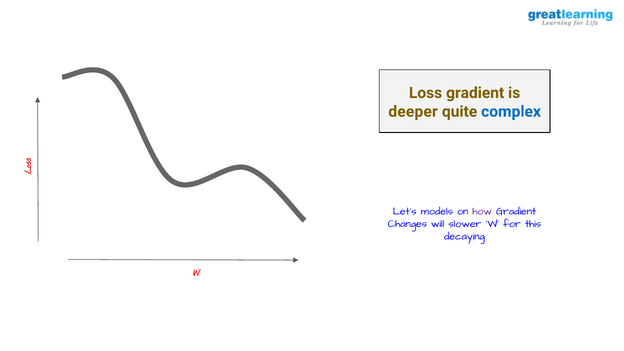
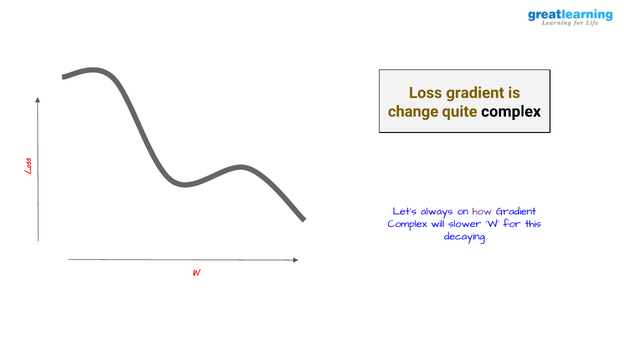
deeper: deeper -> change
complex at (511, 112) colour: blue -> black
models: models -> always
Changes at (407, 224): Changes -> Complex
